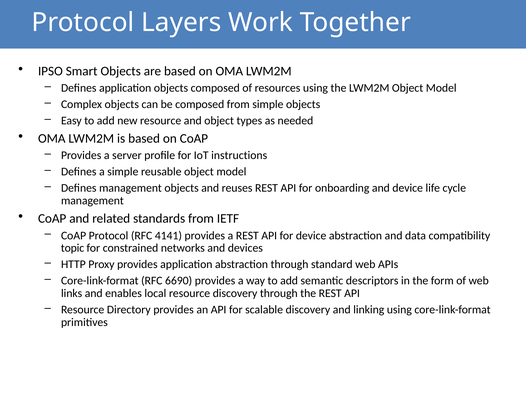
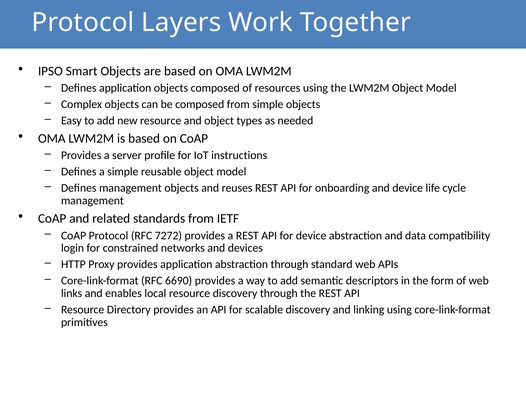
4141: 4141 -> 7272
topic: topic -> login
